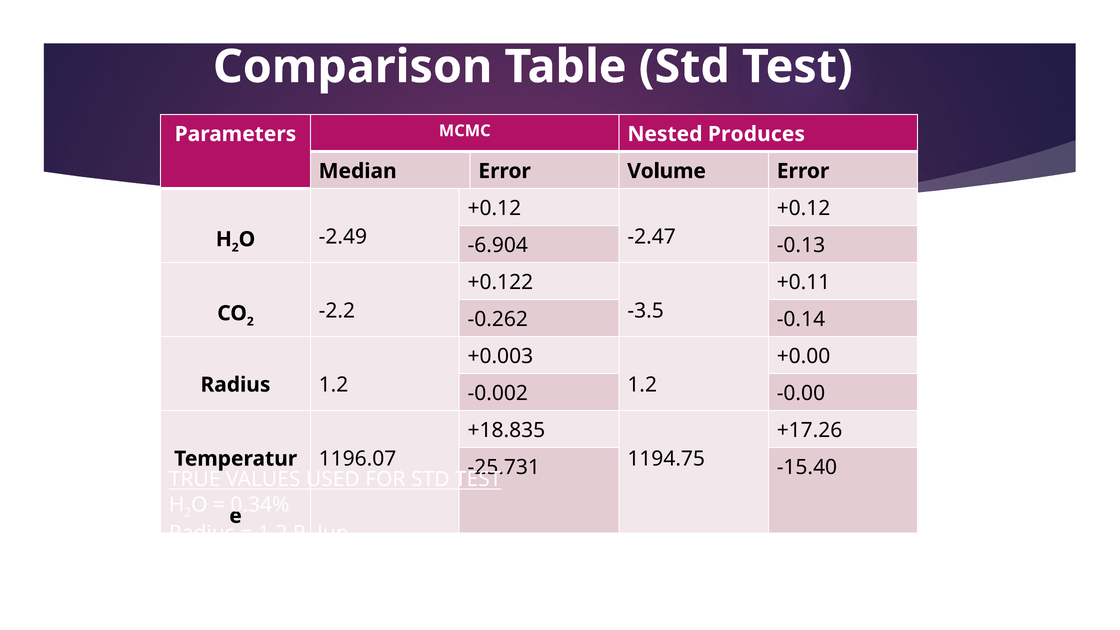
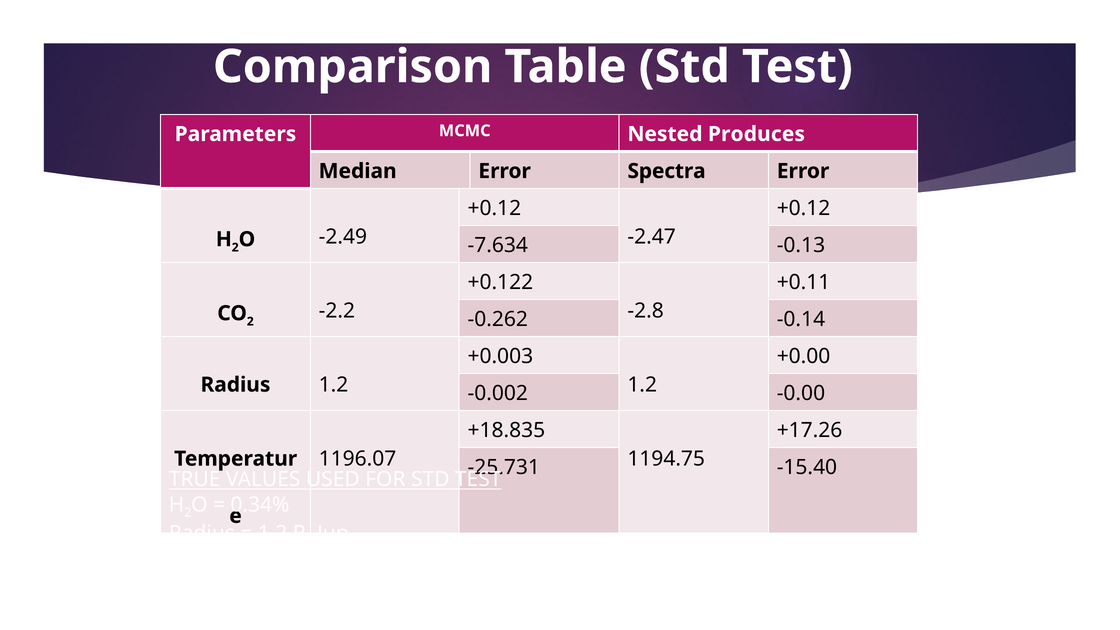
Volume: Volume -> Spectra
-6.904: -6.904 -> -7.634
-3.5: -3.5 -> -2.8
